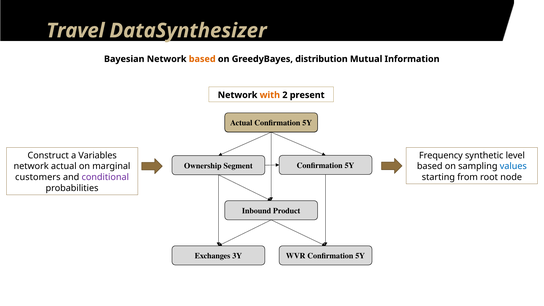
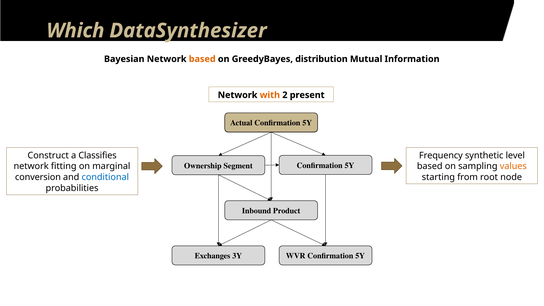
Travel: Travel -> Which
Variables: Variables -> Classifies
network actual: actual -> fitting
values colour: blue -> orange
customers: customers -> conversion
conditional colour: purple -> blue
